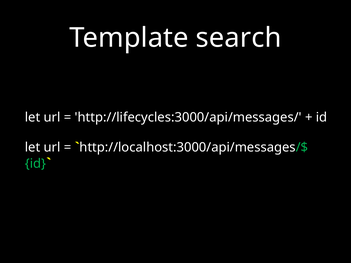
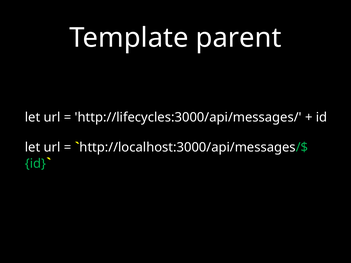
search: search -> parent
